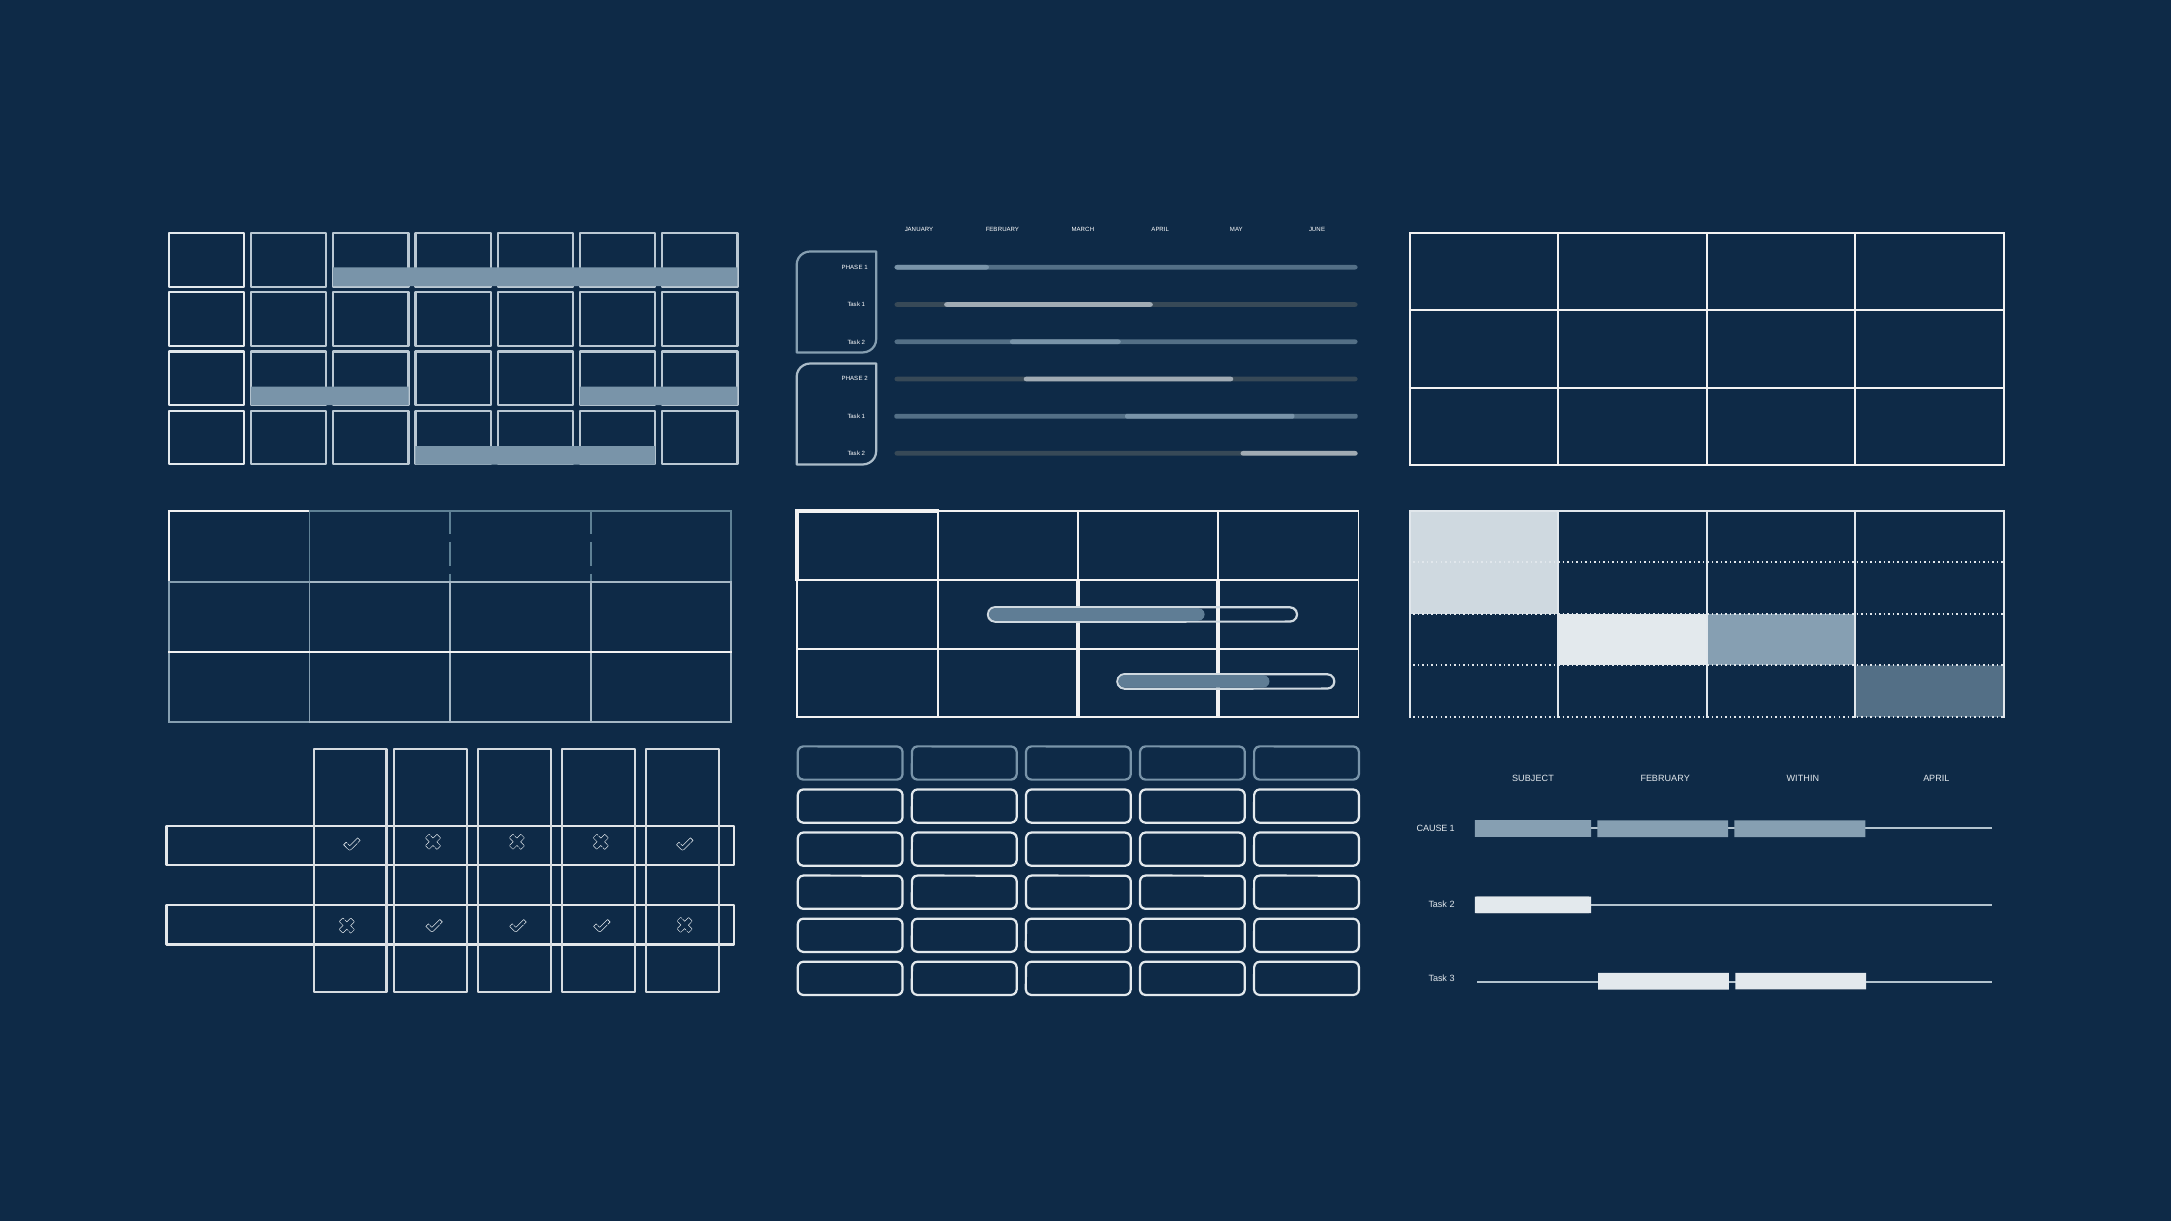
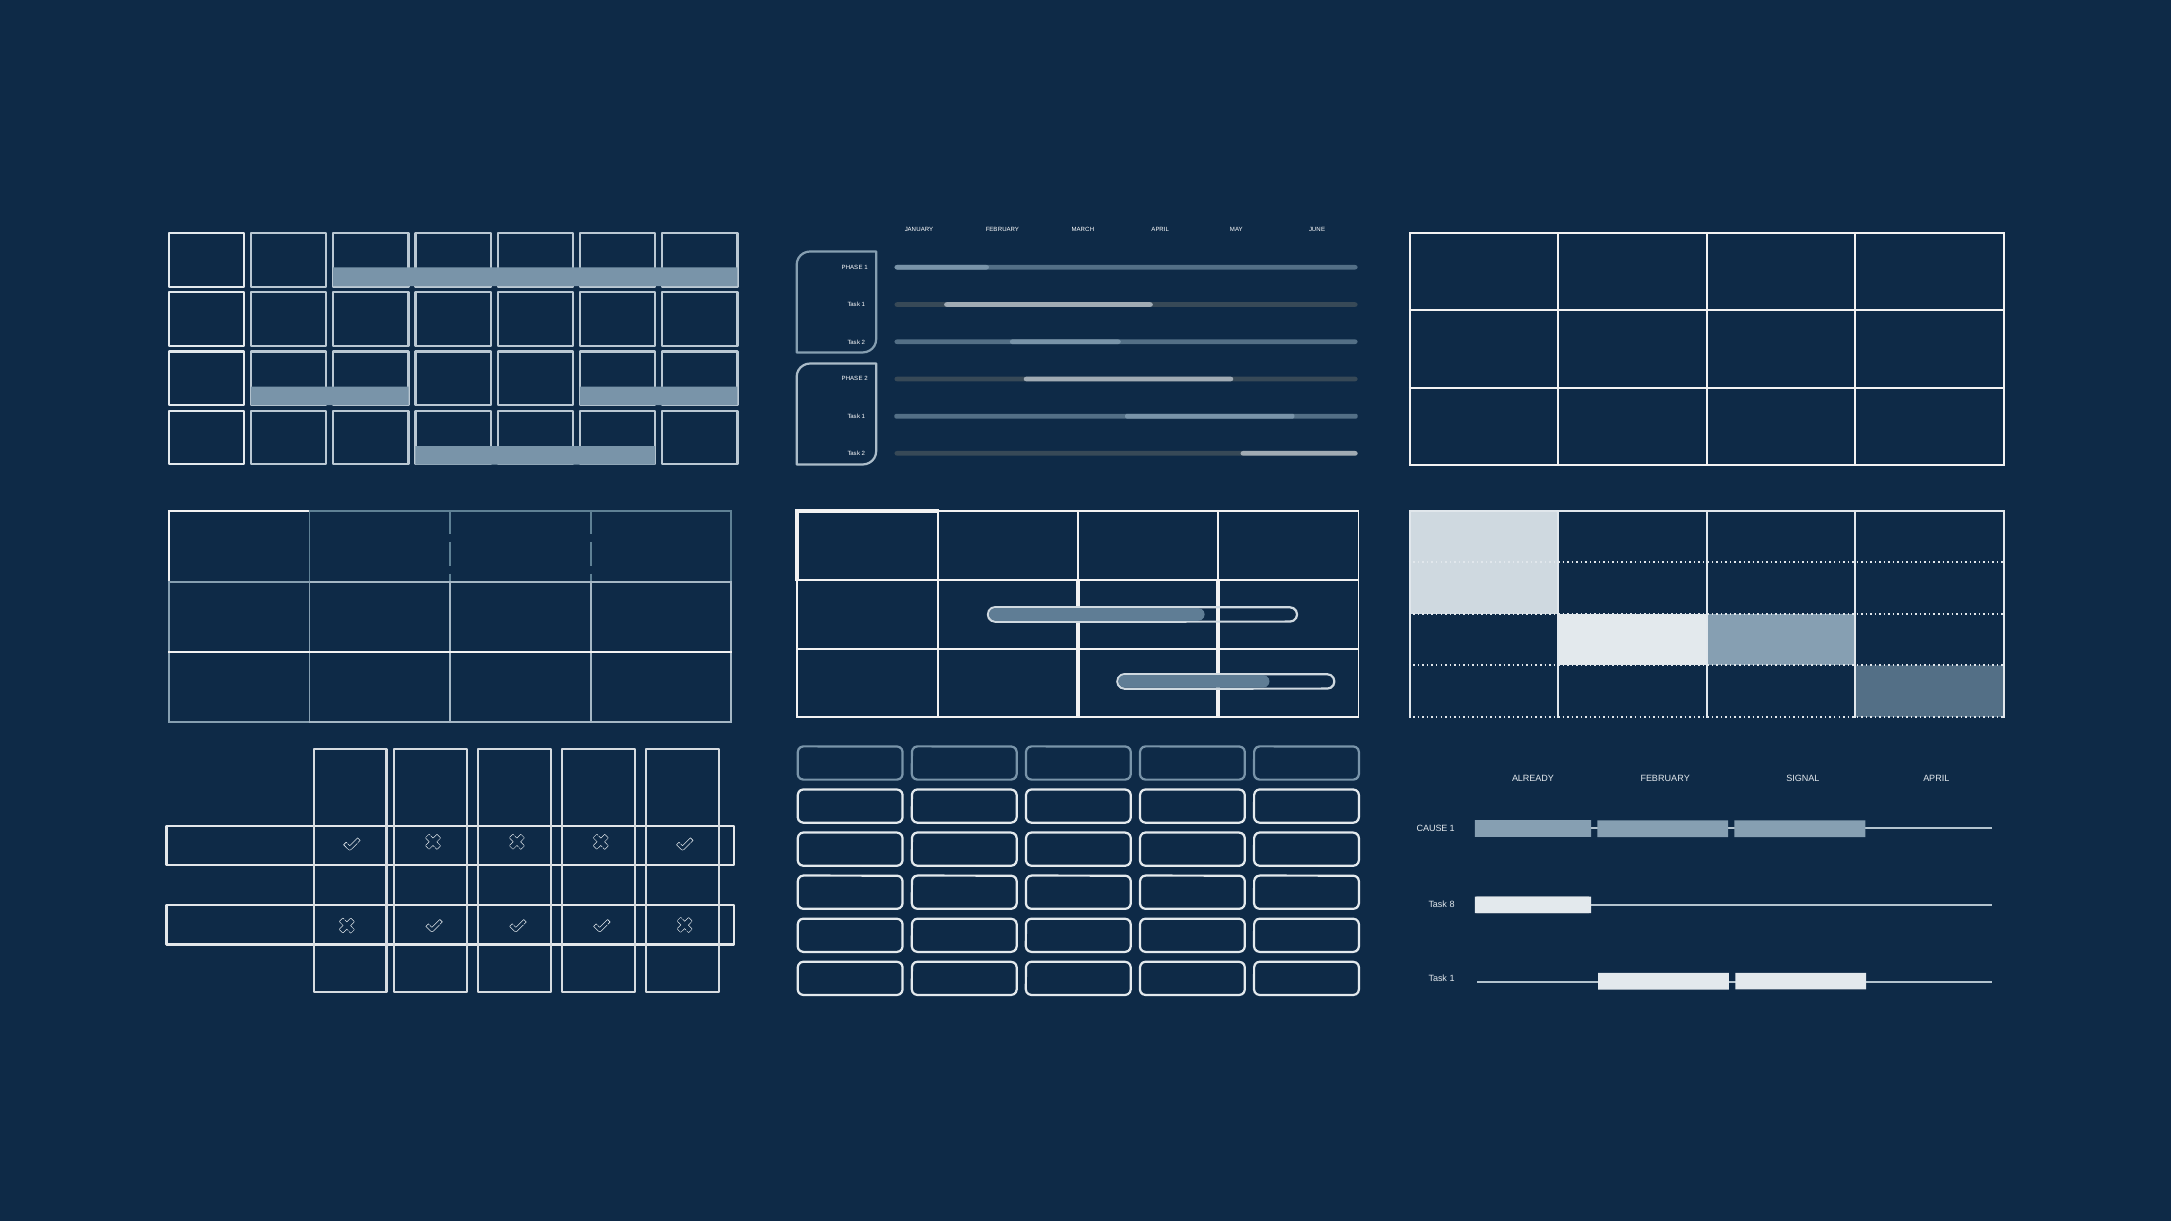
SUBJECT: SUBJECT -> ALREADY
WITHIN: WITHIN -> SIGNAL
2 at (1452, 904): 2 -> 8
3 at (1452, 979): 3 -> 1
